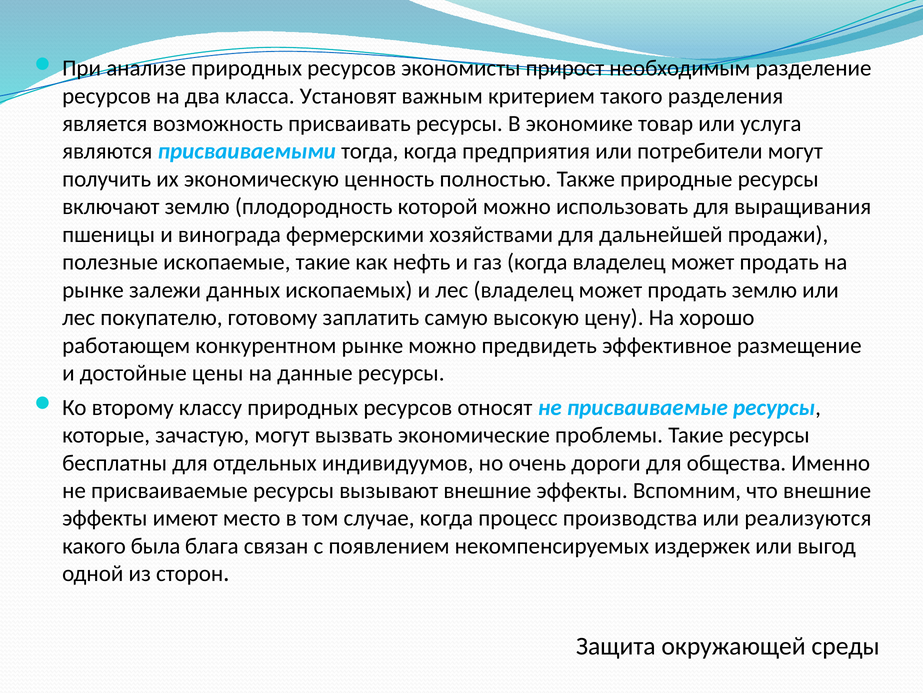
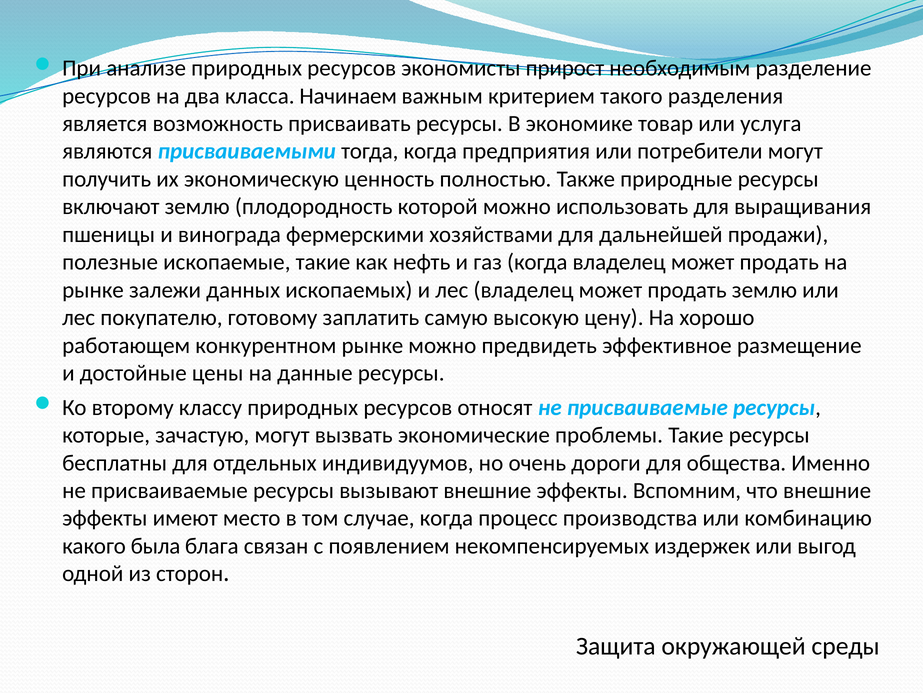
Установят: Установят -> Начинаем
реализуются: реализуются -> комбинацию
